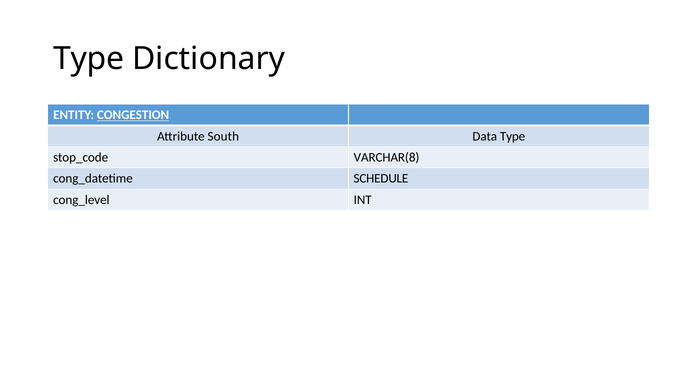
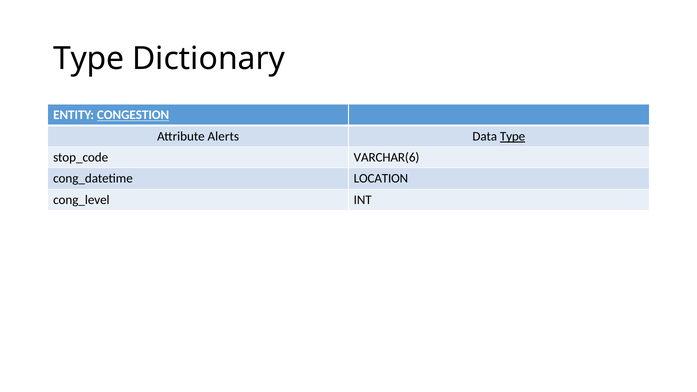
South: South -> Alerts
Type at (513, 136) underline: none -> present
VARCHAR(8: VARCHAR(8 -> VARCHAR(6
SCHEDULE: SCHEDULE -> LOCATION
